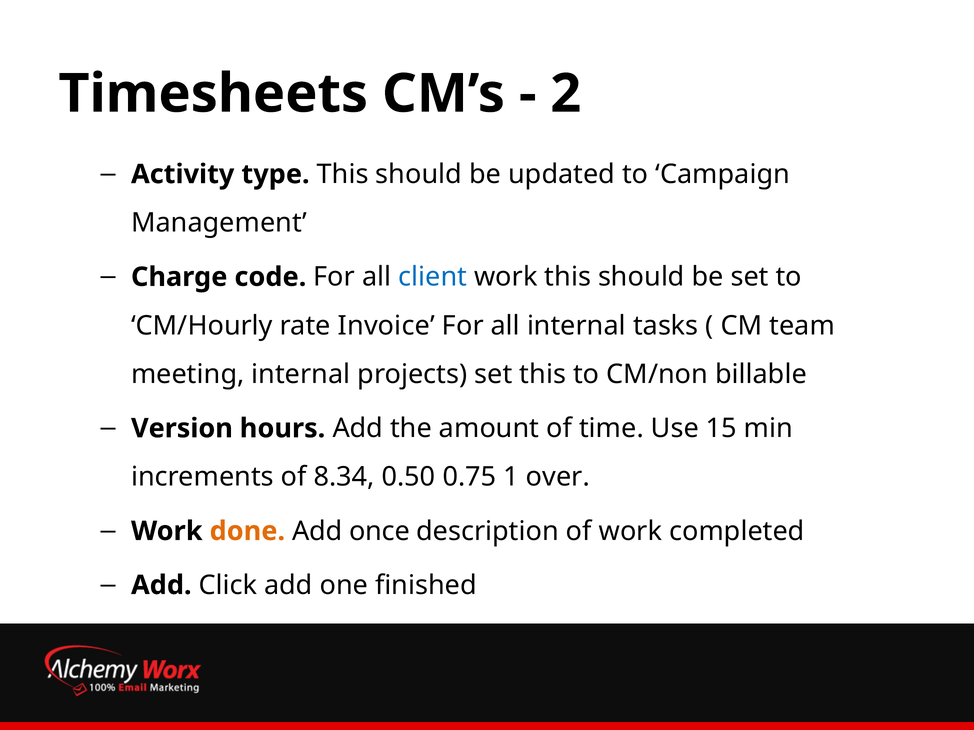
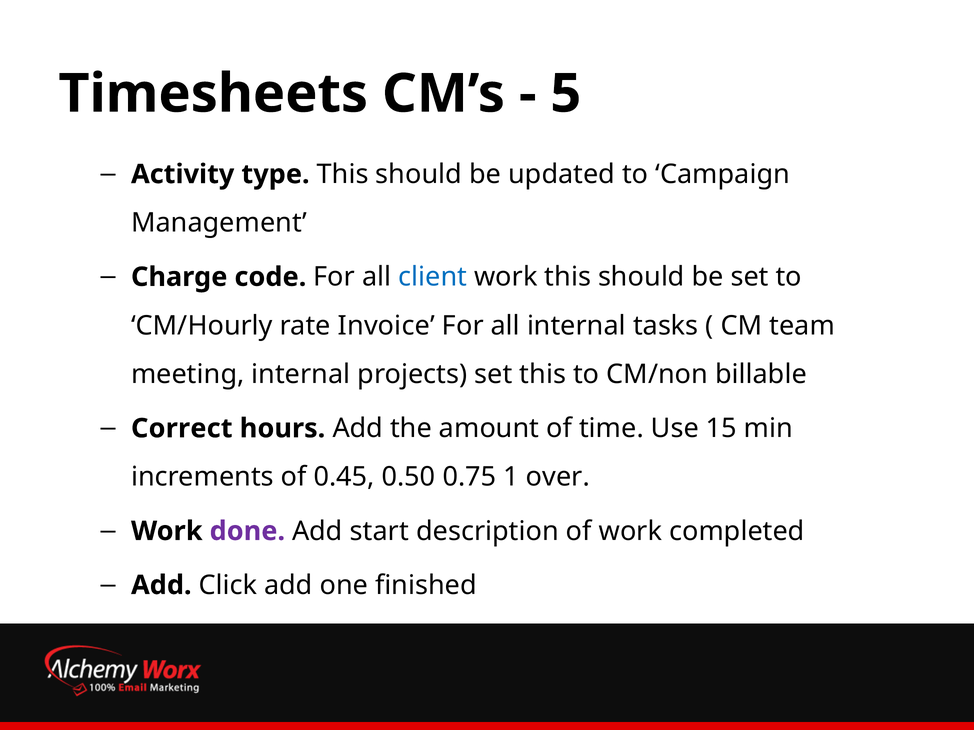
2: 2 -> 5
Version: Version -> Correct
8.34: 8.34 -> 0.45
done colour: orange -> purple
once: once -> start
